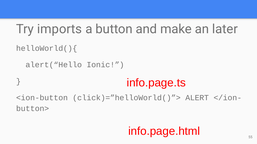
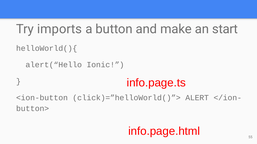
later: later -> start
